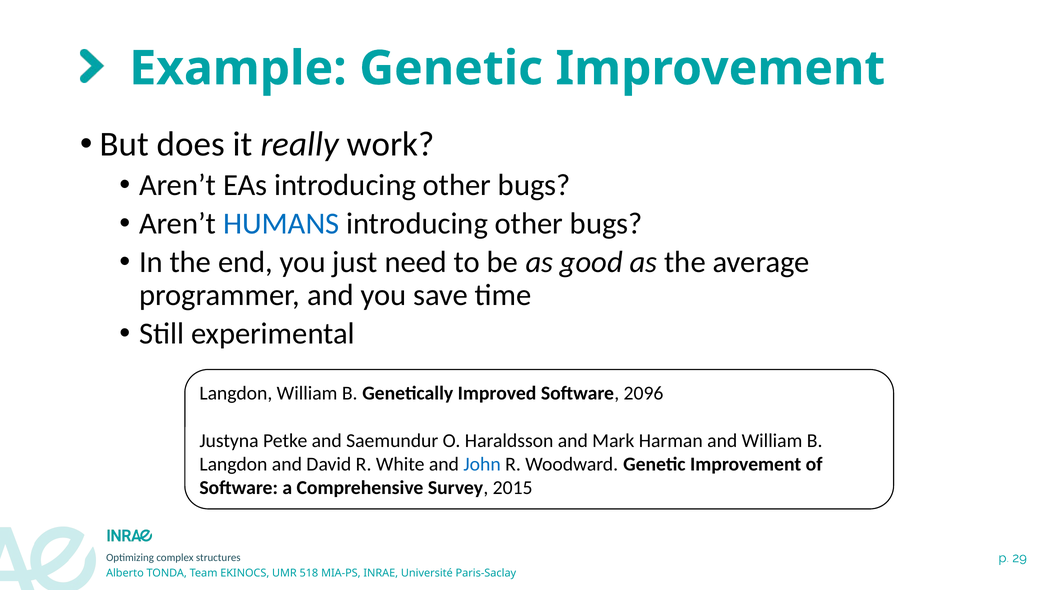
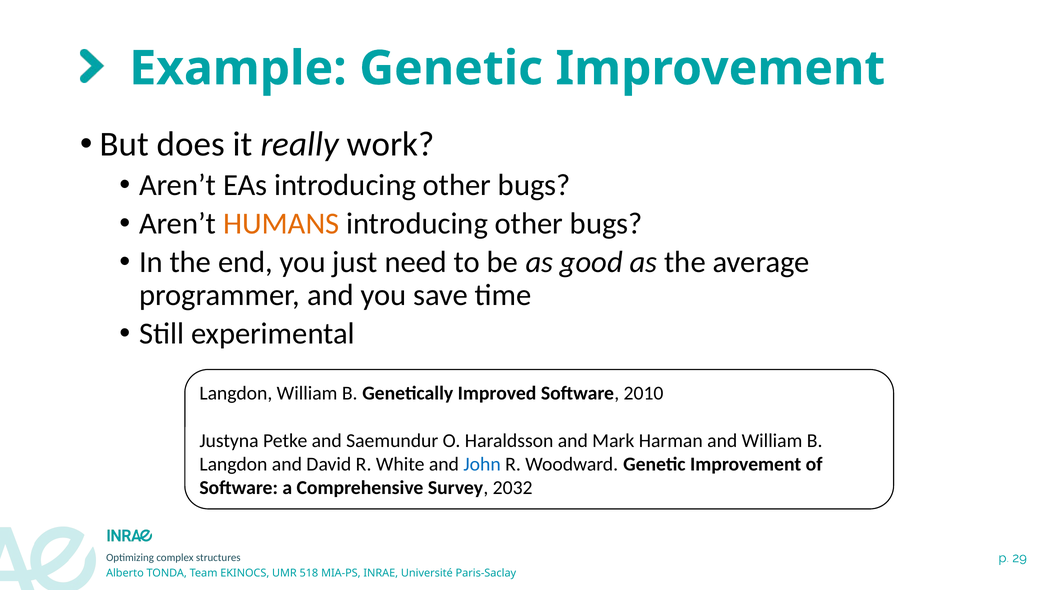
HUMANS colour: blue -> orange
2096: 2096 -> 2010
2015: 2015 -> 2032
